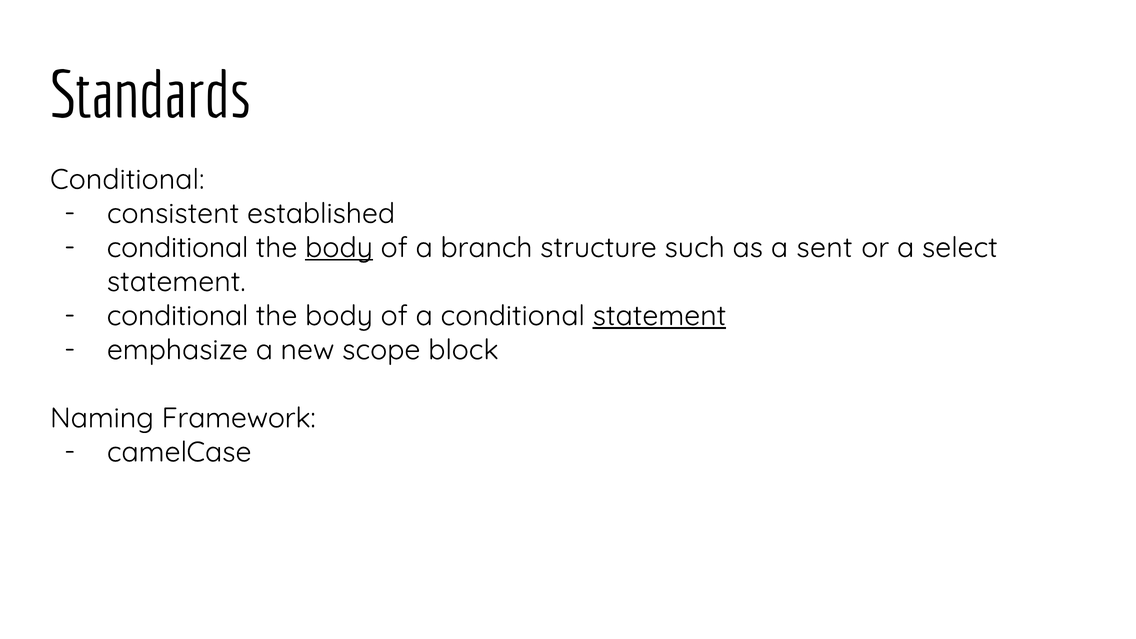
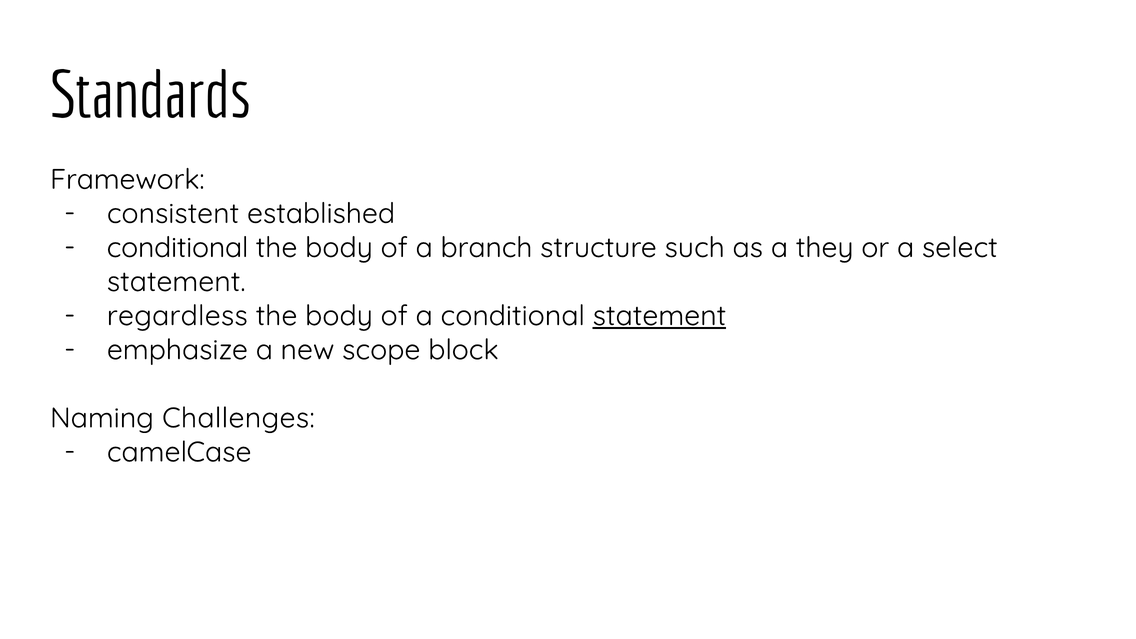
Conditional at (127, 179): Conditional -> Framework
body at (339, 248) underline: present -> none
sent: sent -> they
conditional at (178, 316): conditional -> regardless
Framework: Framework -> Challenges
